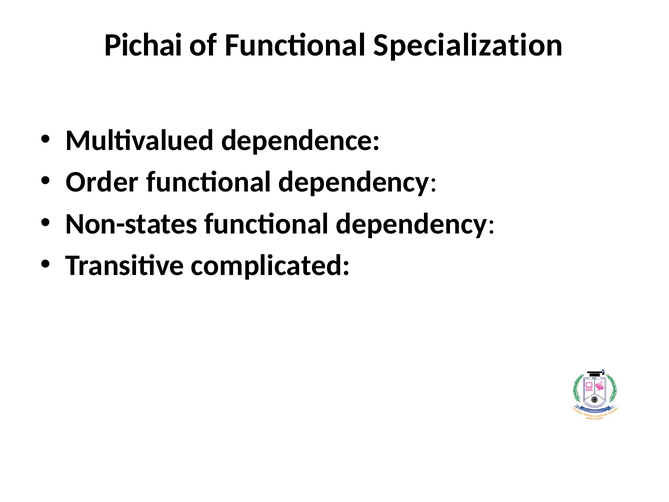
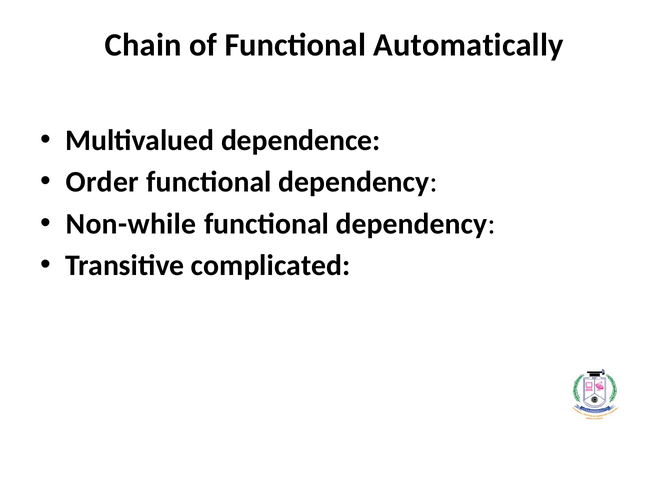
Pichai: Pichai -> Chain
Specialization: Specialization -> Automatically
Non-states: Non-states -> Non-while
